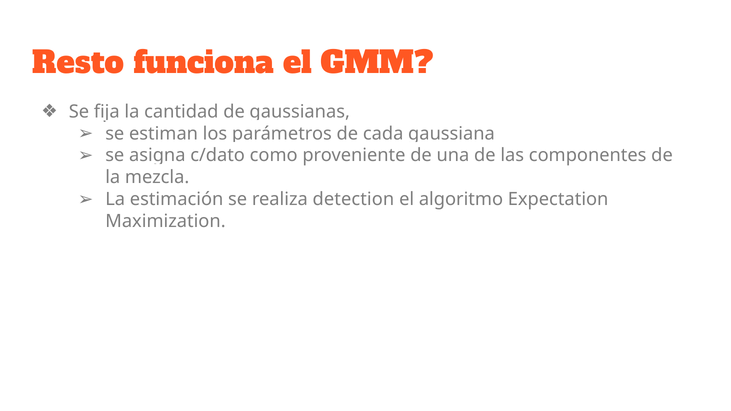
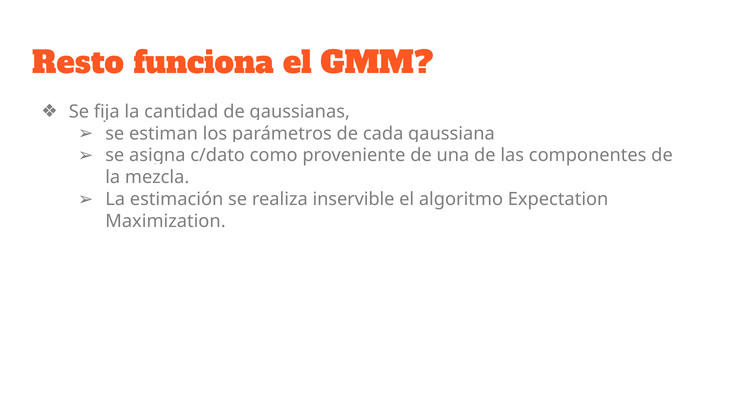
detection: detection -> inservible
